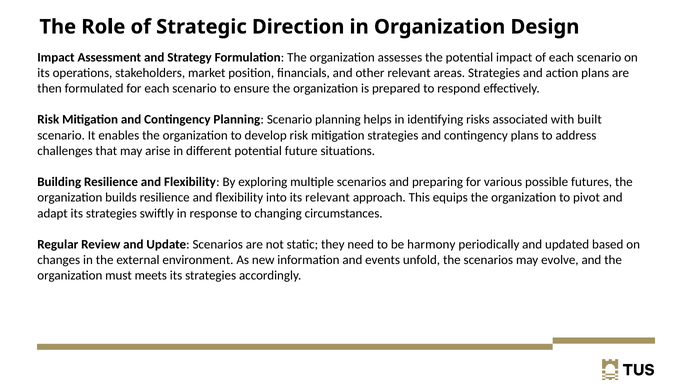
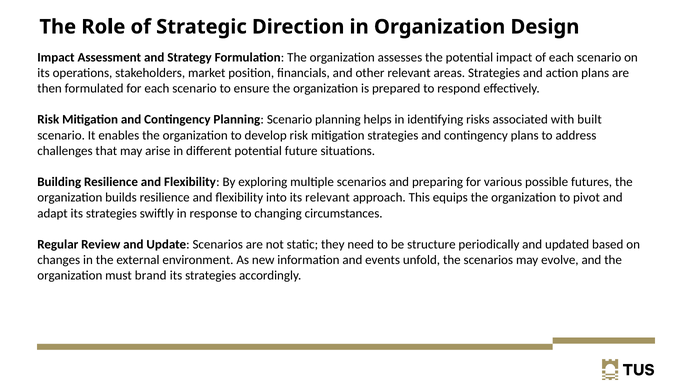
harmony: harmony -> structure
meets: meets -> brand
